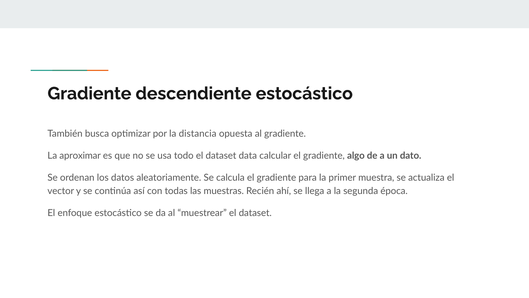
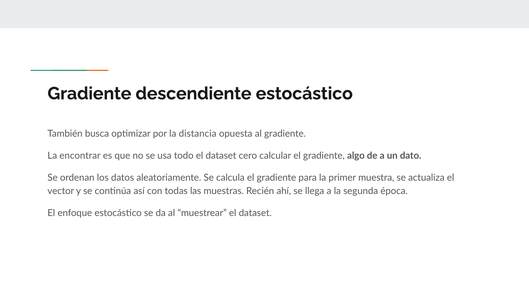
aproximar: aproximar -> encontrar
data: data -> cero
